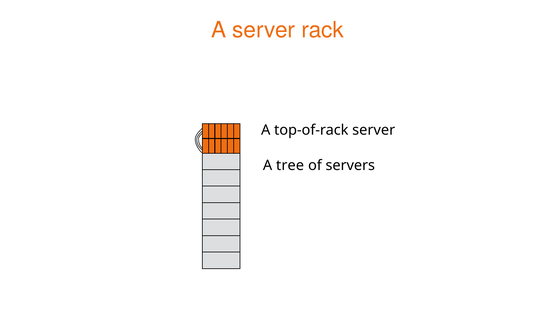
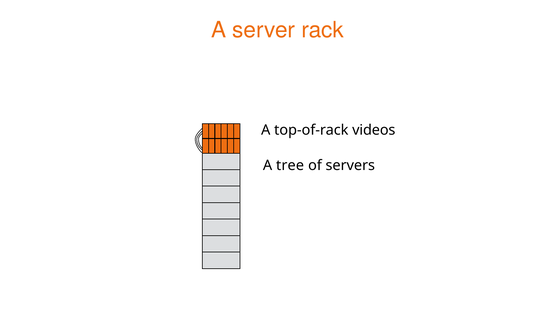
top-of-rack server: server -> videos
